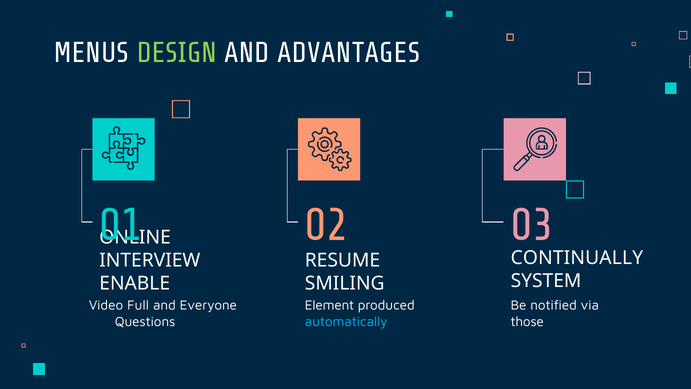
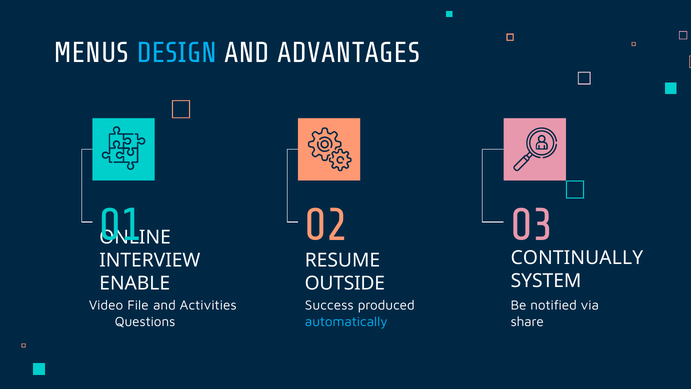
DESIGN colour: light green -> light blue
SMILING: SMILING -> OUTSIDE
Full: Full -> File
Everyone: Everyone -> Activities
Element: Element -> Success
those: those -> share
